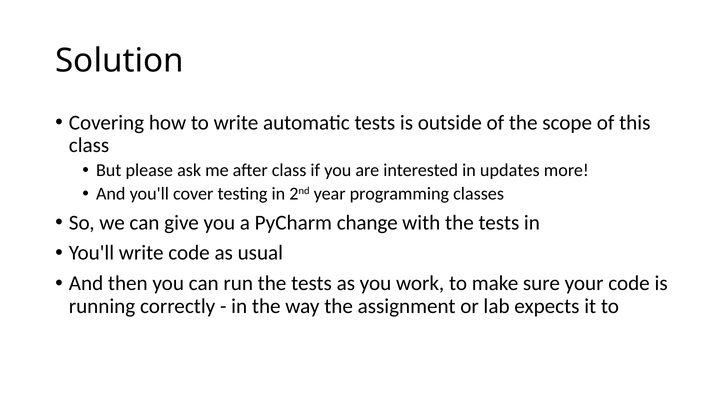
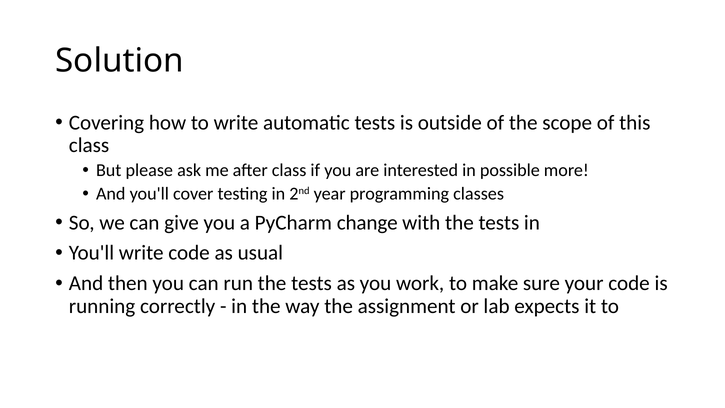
updates: updates -> possible
